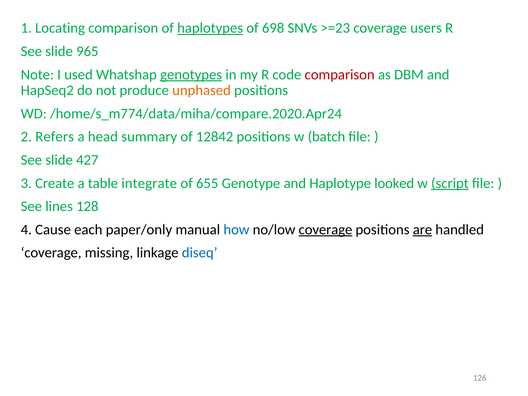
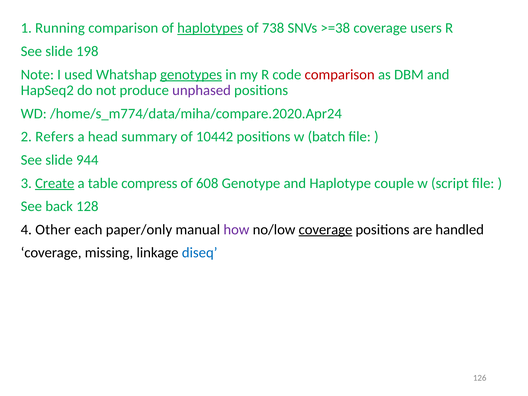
Locating: Locating -> Running
698: 698 -> 738
>=23: >=23 -> >=38
965: 965 -> 198
unphased colour: orange -> purple
12842: 12842 -> 10442
427: 427 -> 944
Create underline: none -> present
integrate: integrate -> compress
655: 655 -> 608
looked: looked -> couple
script underline: present -> none
lines: lines -> back
Cause: Cause -> Other
how colour: blue -> purple
are underline: present -> none
